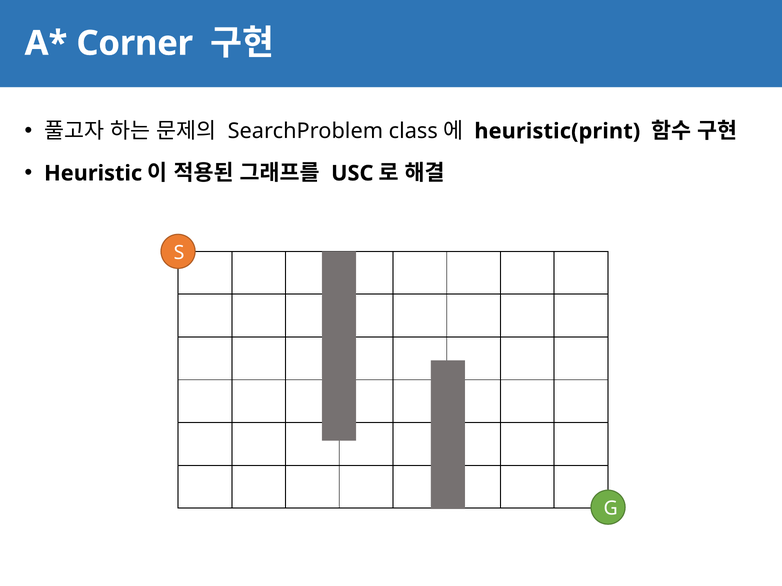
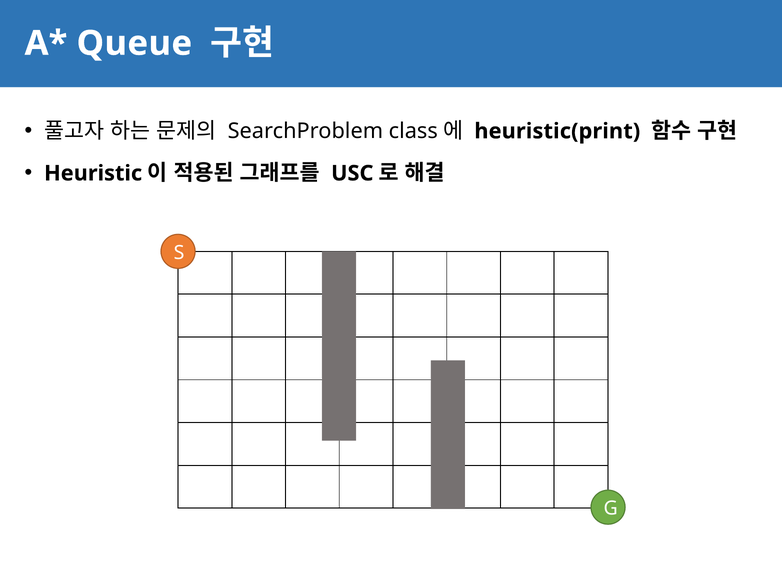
Corner: Corner -> Queue
